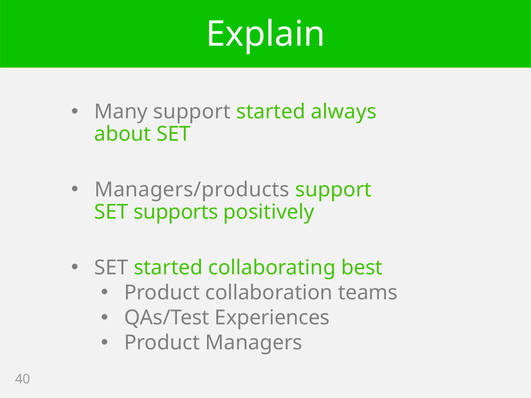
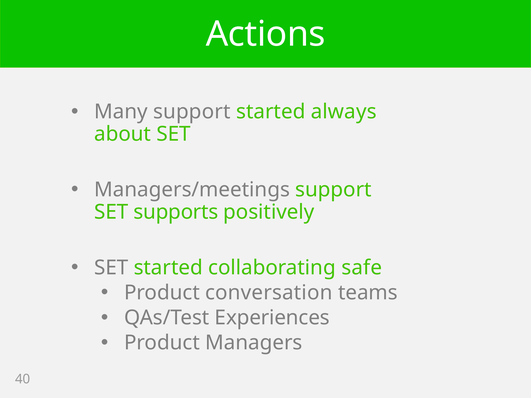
Explain: Explain -> Actions
Managers/products: Managers/products -> Managers/meetings
best: best -> safe
collaboration: collaboration -> conversation
